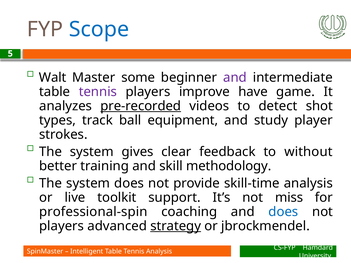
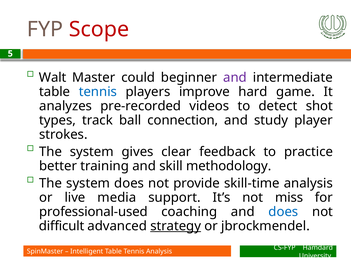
Scope colour: blue -> red
some: some -> could
tennis at (98, 92) colour: purple -> blue
have: have -> hard
pre-recorded underline: present -> none
equipment: equipment -> connection
without: without -> practice
toolkit: toolkit -> media
professional-spin: professional-spin -> professional-used
players at (62, 226): players -> difficult
